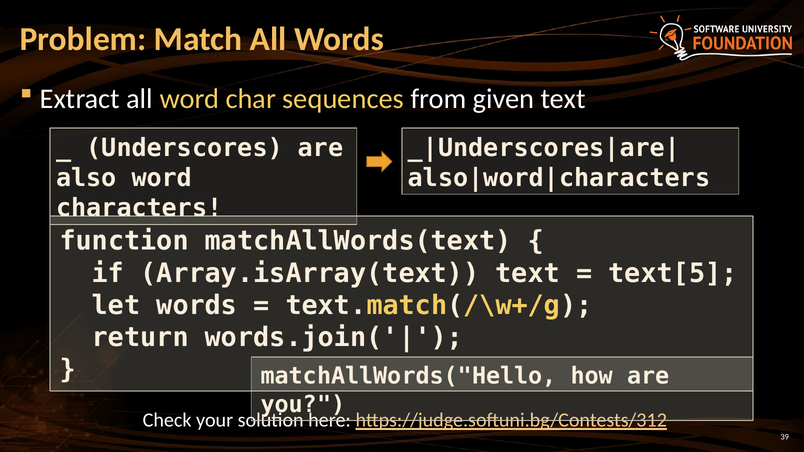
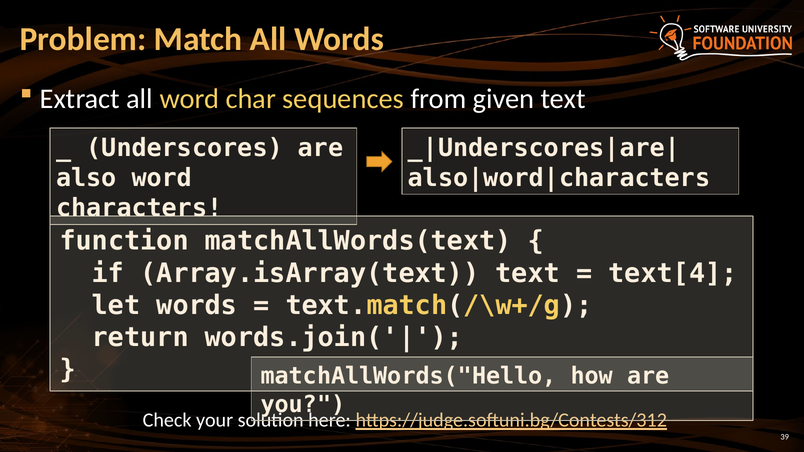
text[5: text[5 -> text[4
